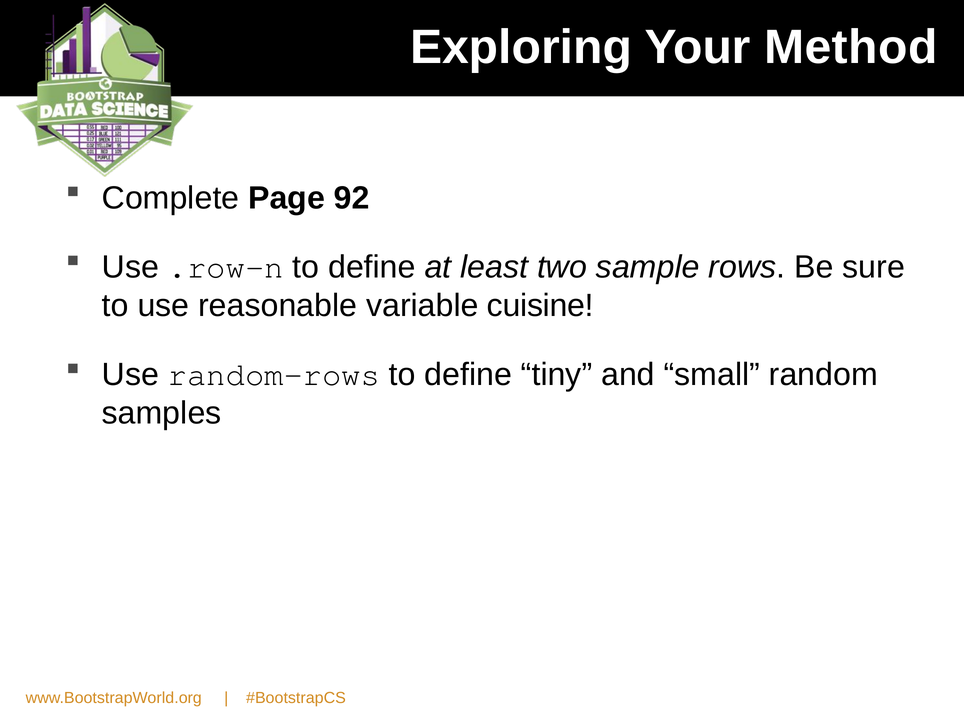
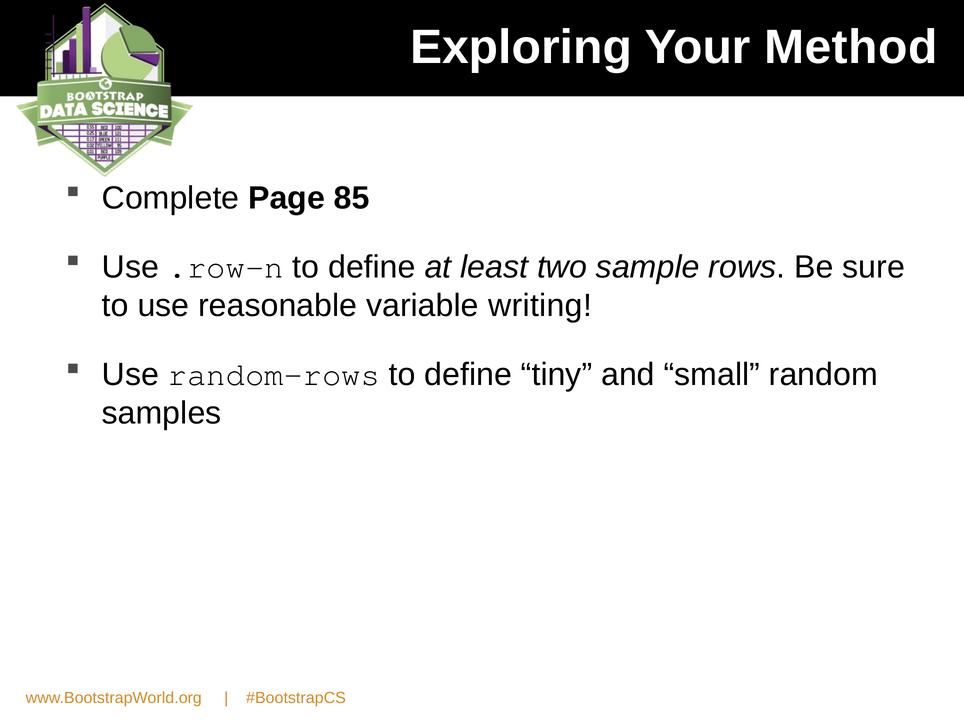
92: 92 -> 85
cuisine: cuisine -> writing
